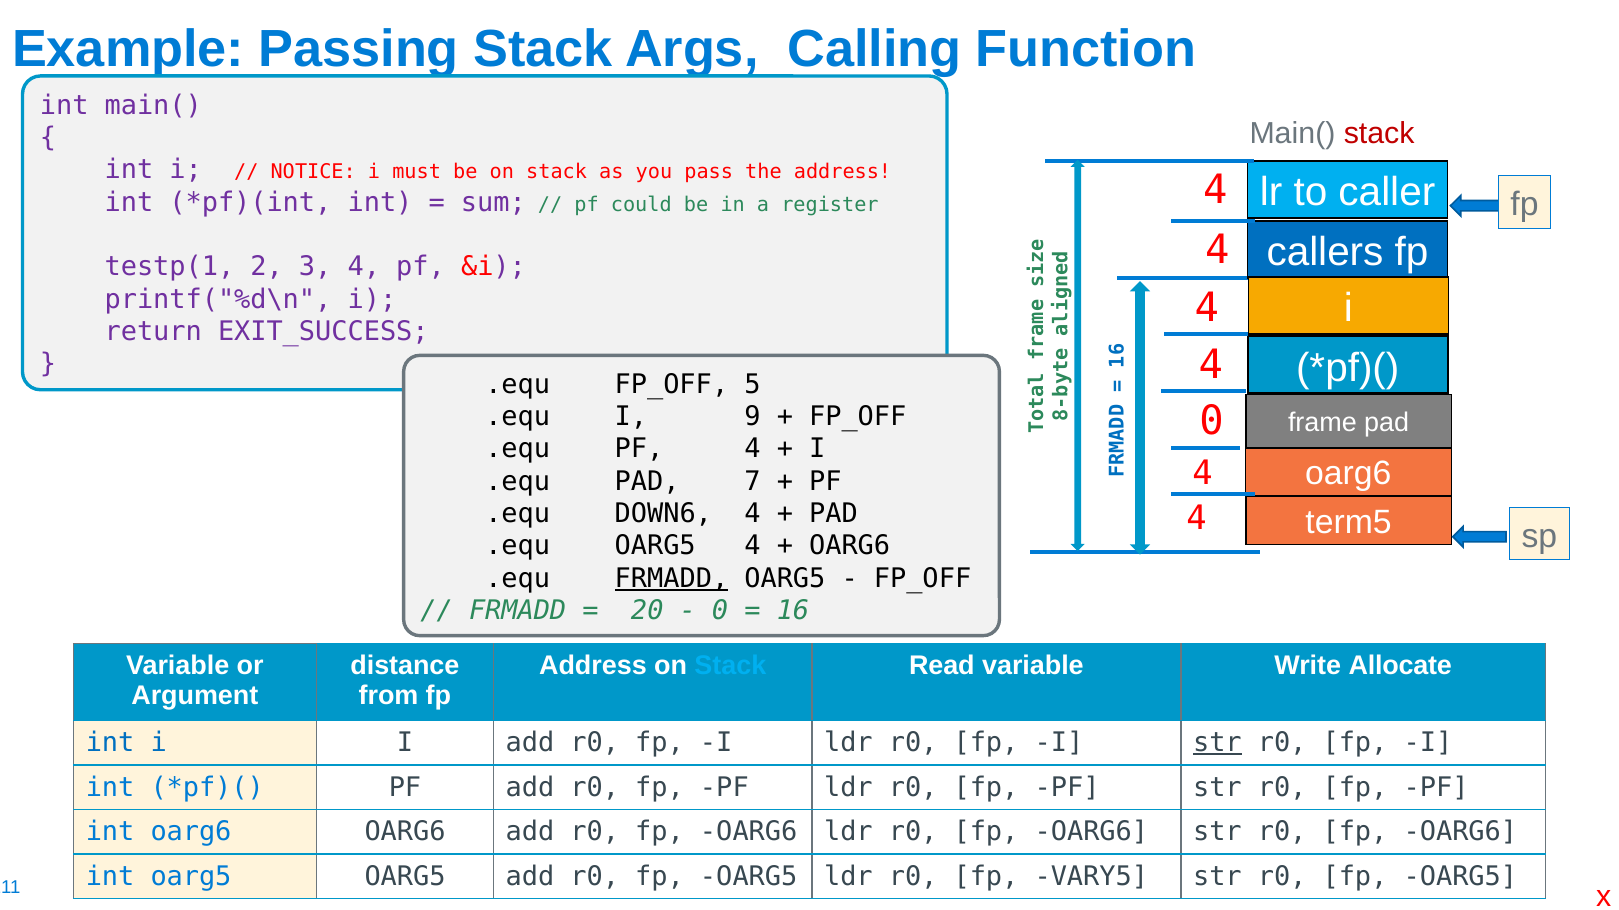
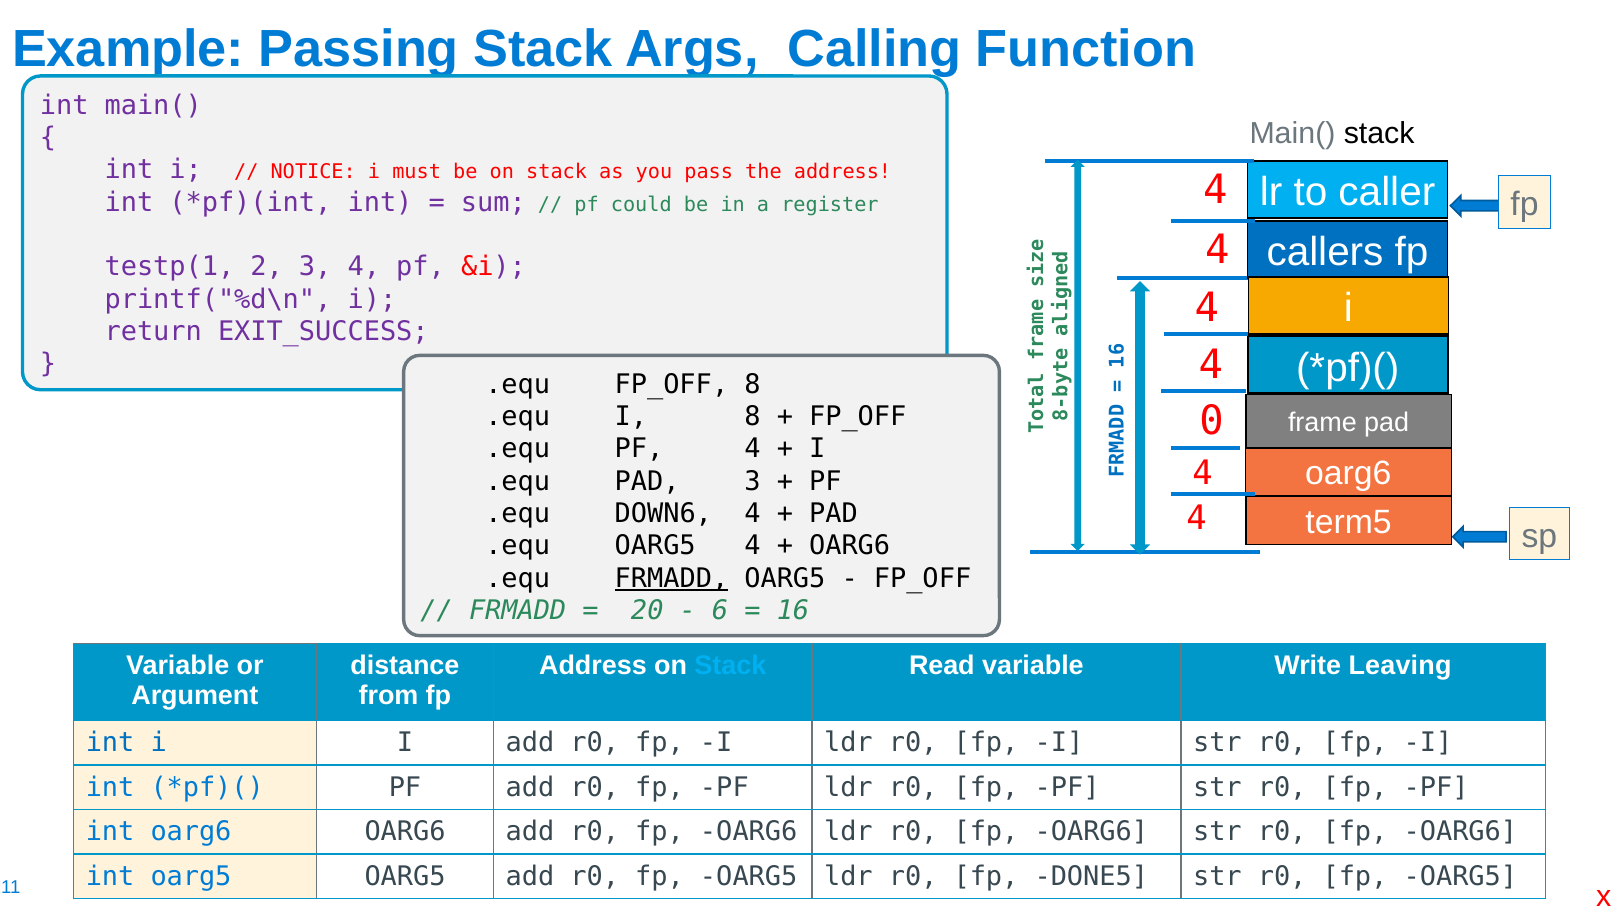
stack at (1379, 134) colour: red -> black
FP_OFF 5: 5 -> 8
I 9: 9 -> 8
PAD 7: 7 -> 3
0 at (720, 611): 0 -> 6
Allocate: Allocate -> Leaving
str at (1217, 743) underline: present -> none
VARY5: VARY5 -> DONE5
